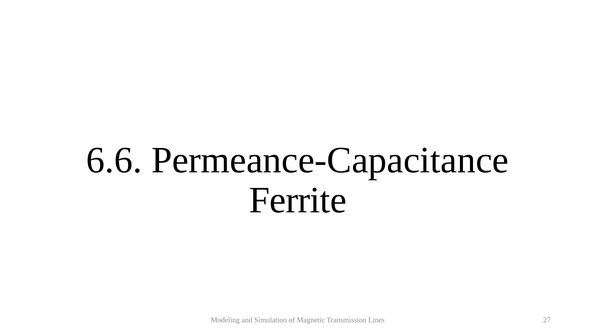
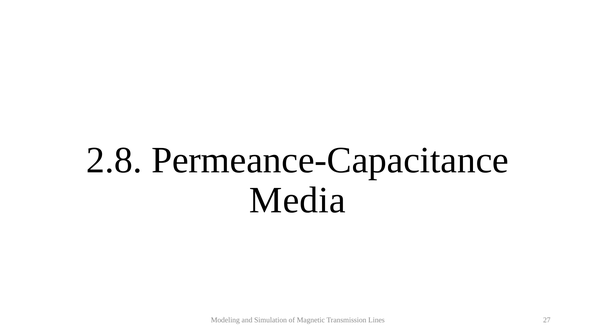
6.6: 6.6 -> 2.8
Ferrite: Ferrite -> Media
